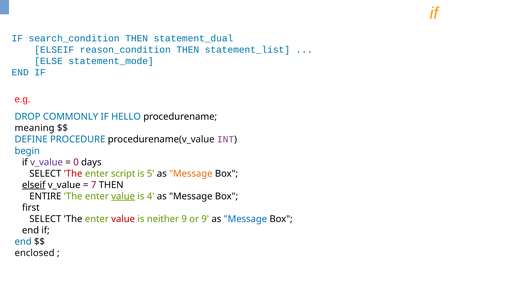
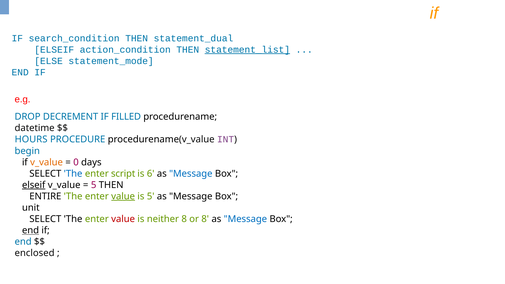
reason_condition: reason_condition -> action_condition
statement_list underline: none -> present
COMMONLY: COMMONLY -> DECREMENT
HELLO: HELLO -> FILLED
meaning: meaning -> datetime
DEFINE: DEFINE -> HOURS
v_value at (47, 162) colour: purple -> orange
The at (73, 174) colour: red -> blue
5: 5 -> 6
Message at (191, 174) colour: orange -> blue
7 at (94, 185): 7 -> 5
is 4: 4 -> 5
first: first -> unit
neither 9: 9 -> 8
or 9: 9 -> 8
end at (31, 230) underline: none -> present
